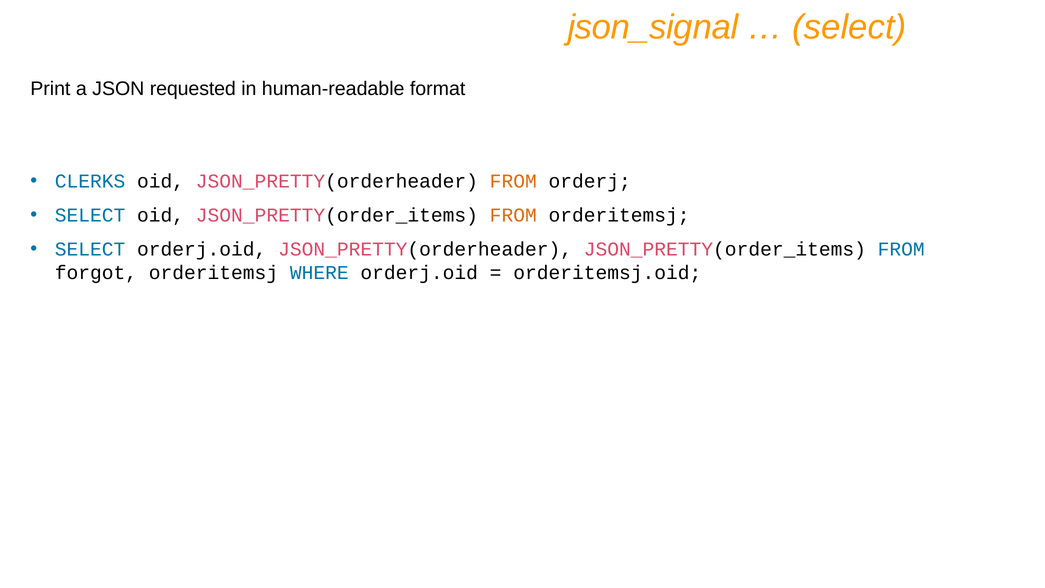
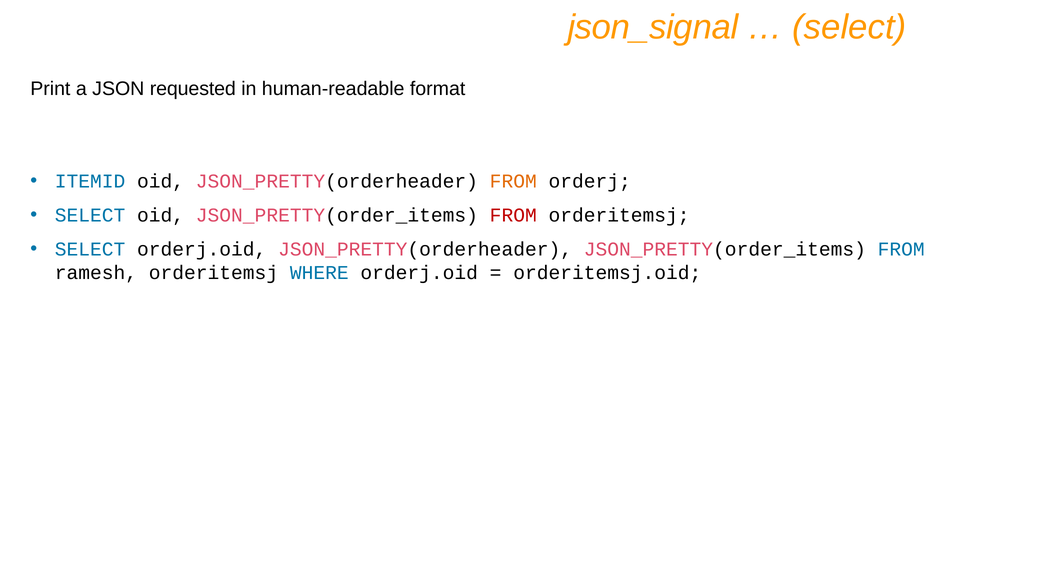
CLERKS: CLERKS -> ITEMID
FROM at (513, 215) colour: orange -> red
forgot: forgot -> ramesh
